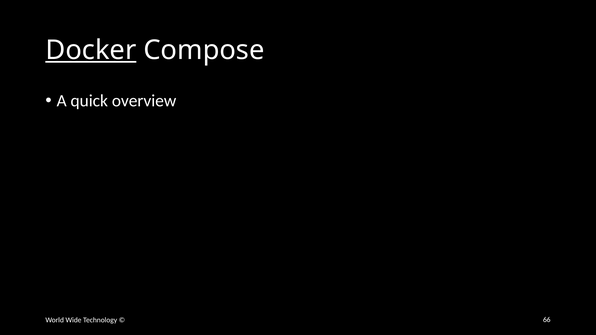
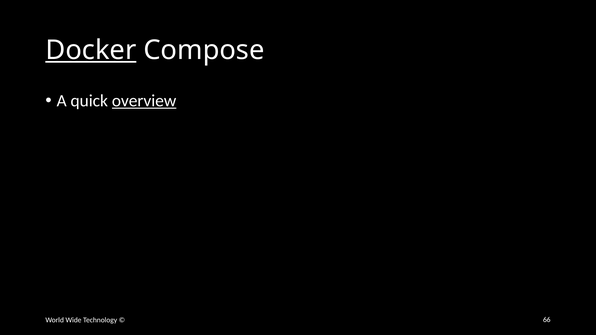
overview underline: none -> present
